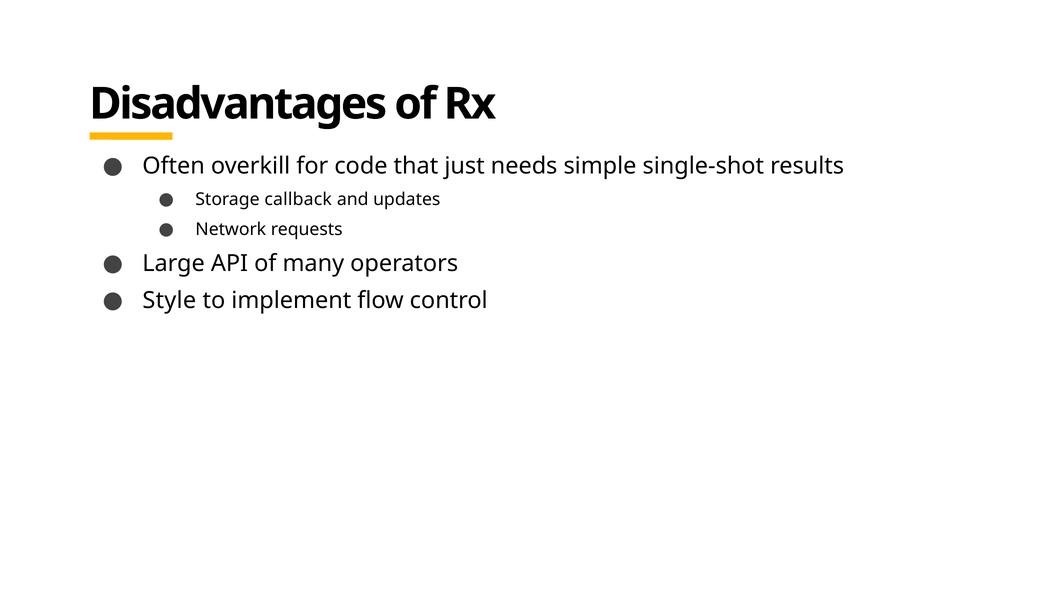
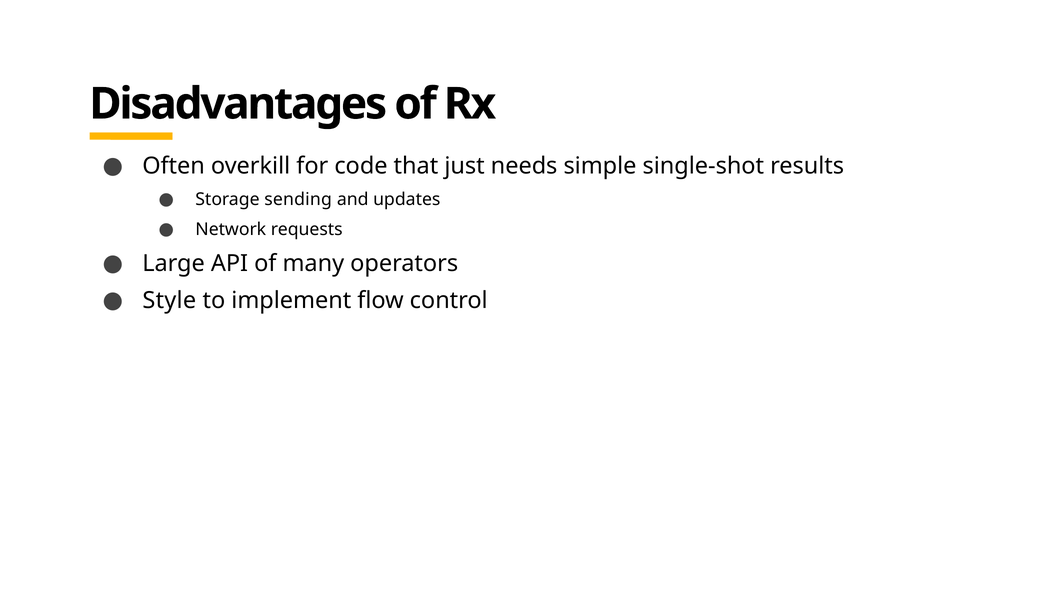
callback: callback -> sending
